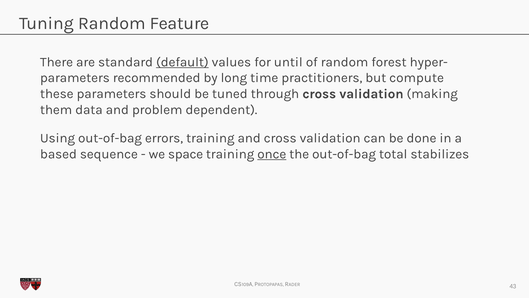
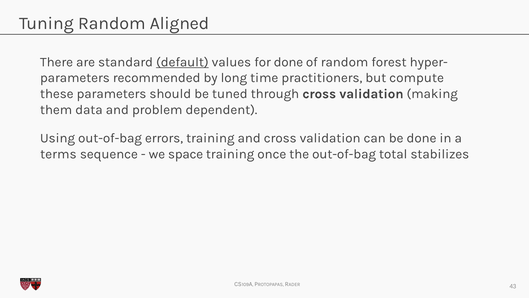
Feature: Feature -> Aligned
for until: until -> done
based: based -> terms
once underline: present -> none
